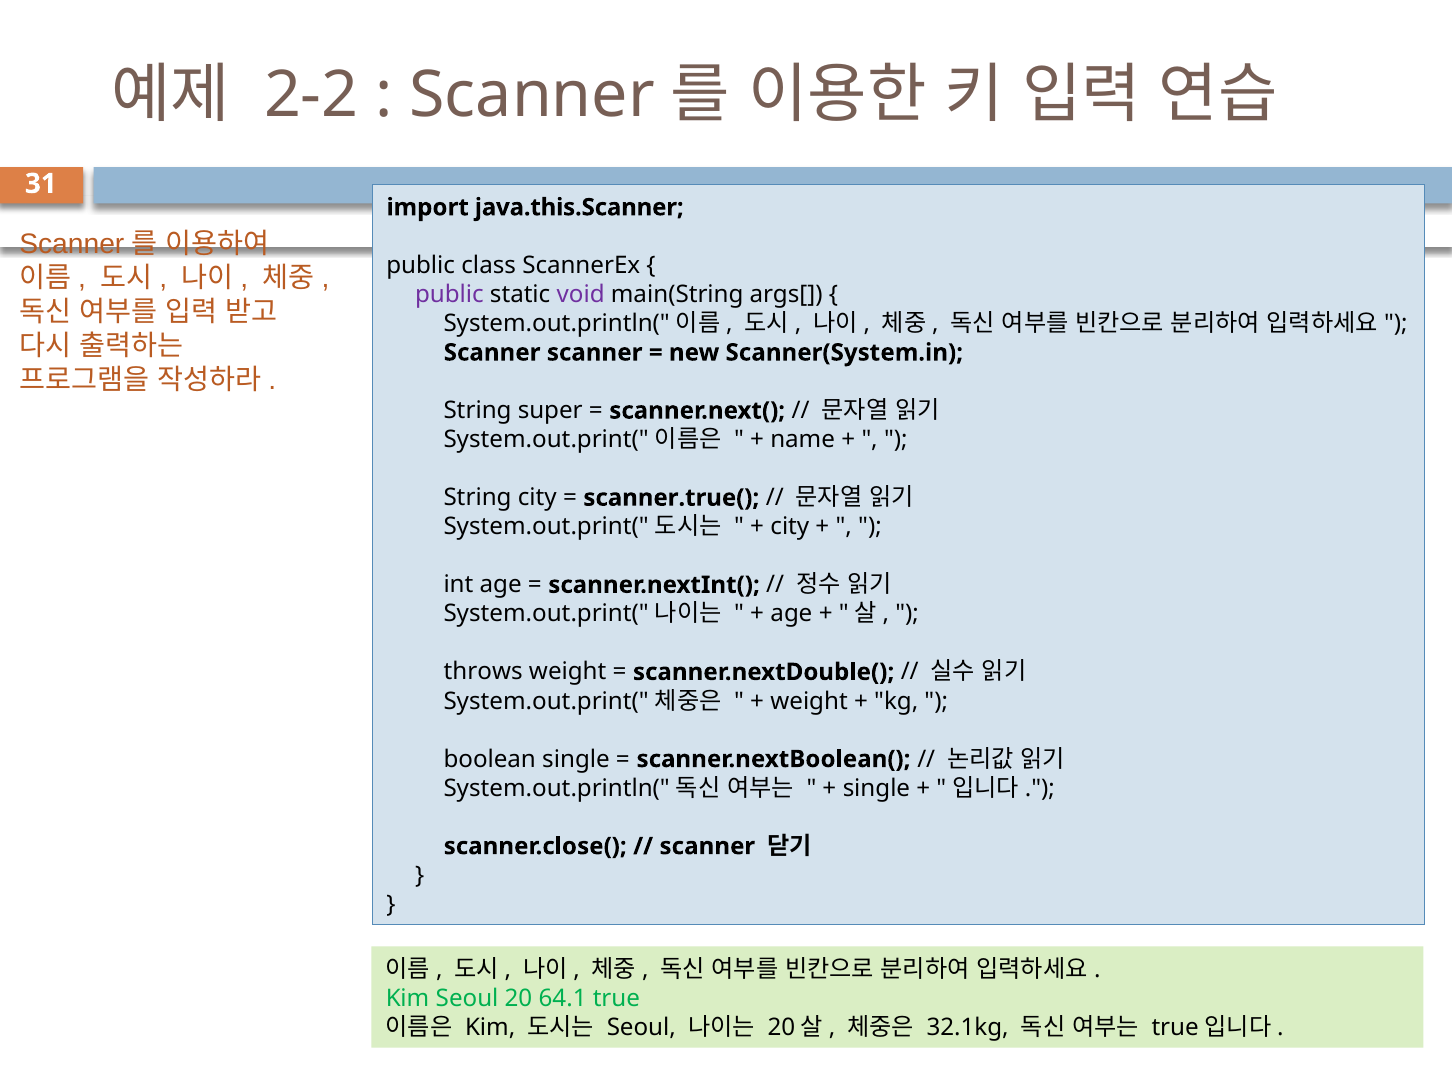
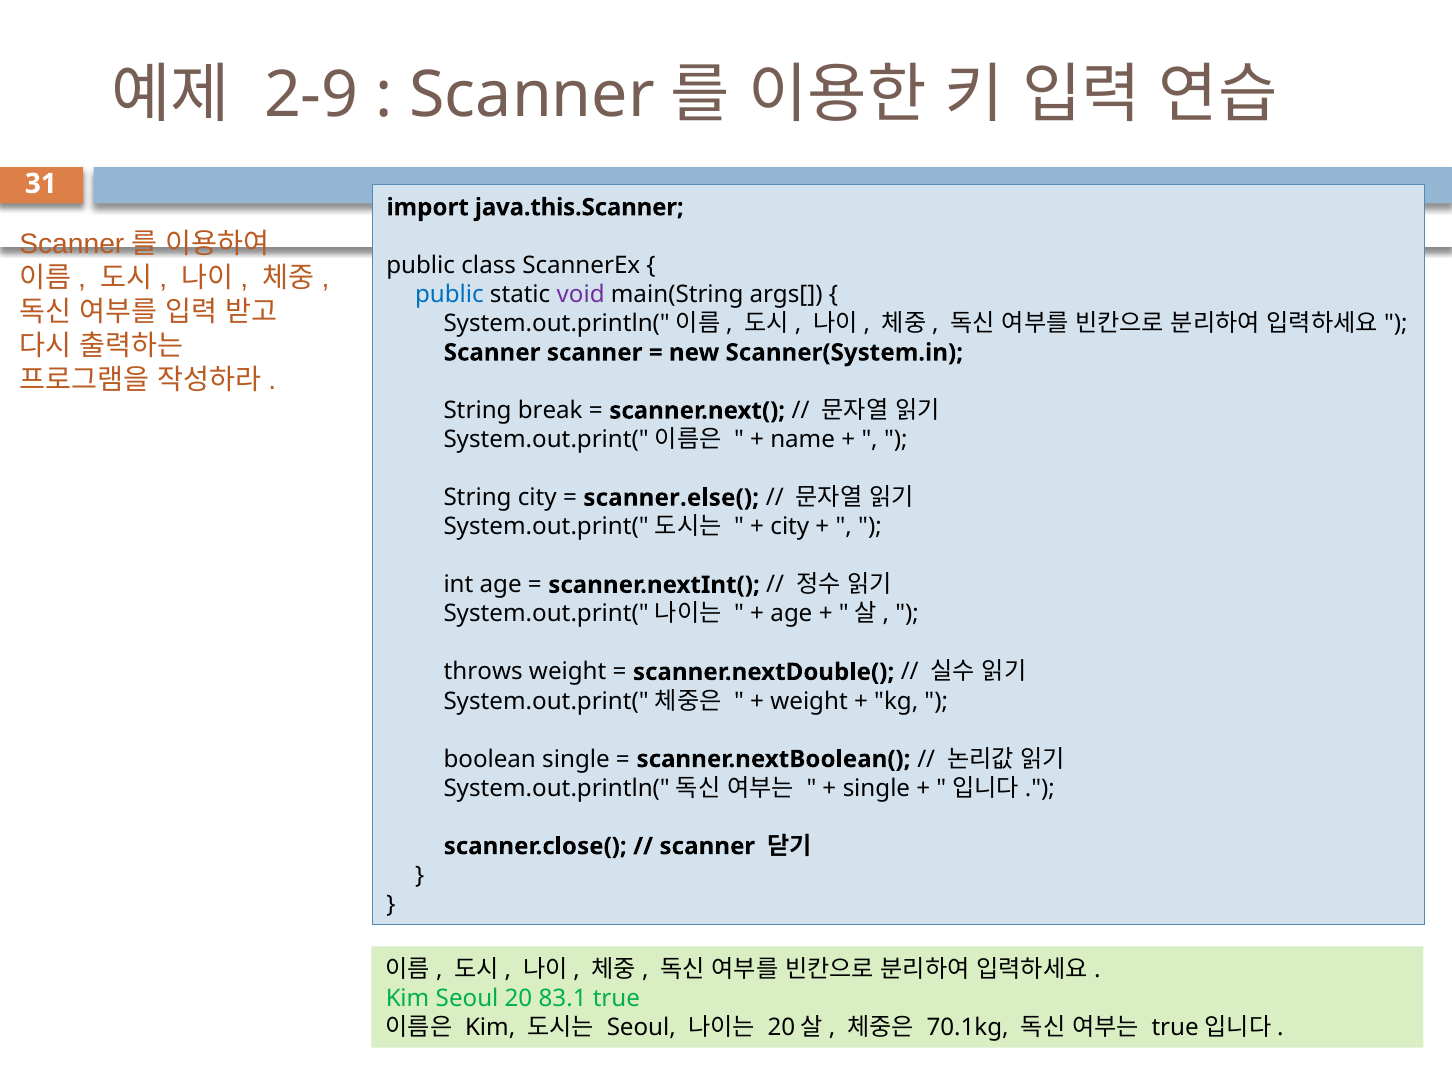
2-2: 2-2 -> 2-9
public at (449, 294) colour: purple -> blue
super: super -> break
scanner.true(: scanner.true( -> scanner.else(
64.1: 64.1 -> 83.1
32.1kg: 32.1kg -> 70.1kg
